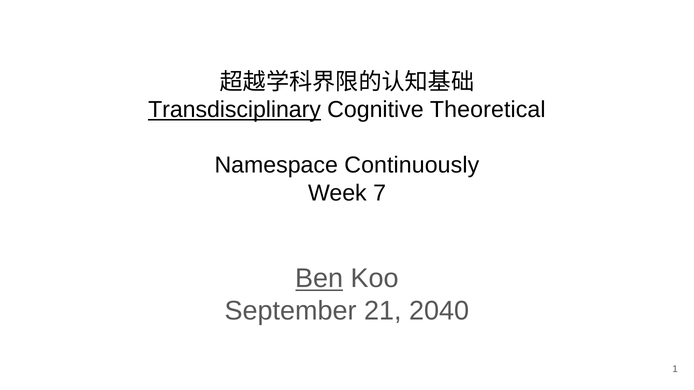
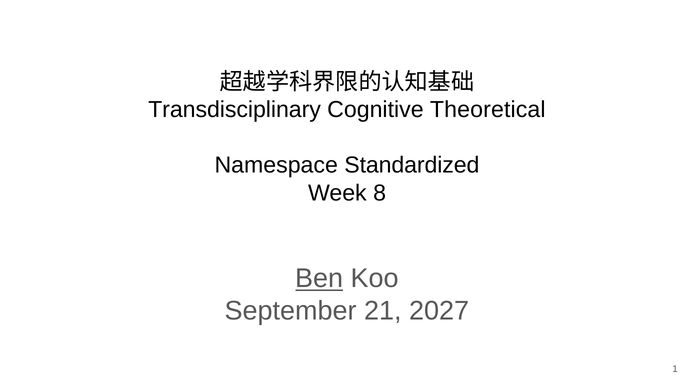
Transdisciplinary underline: present -> none
Continuously: Continuously -> Standardized
7: 7 -> 8
2040: 2040 -> 2027
